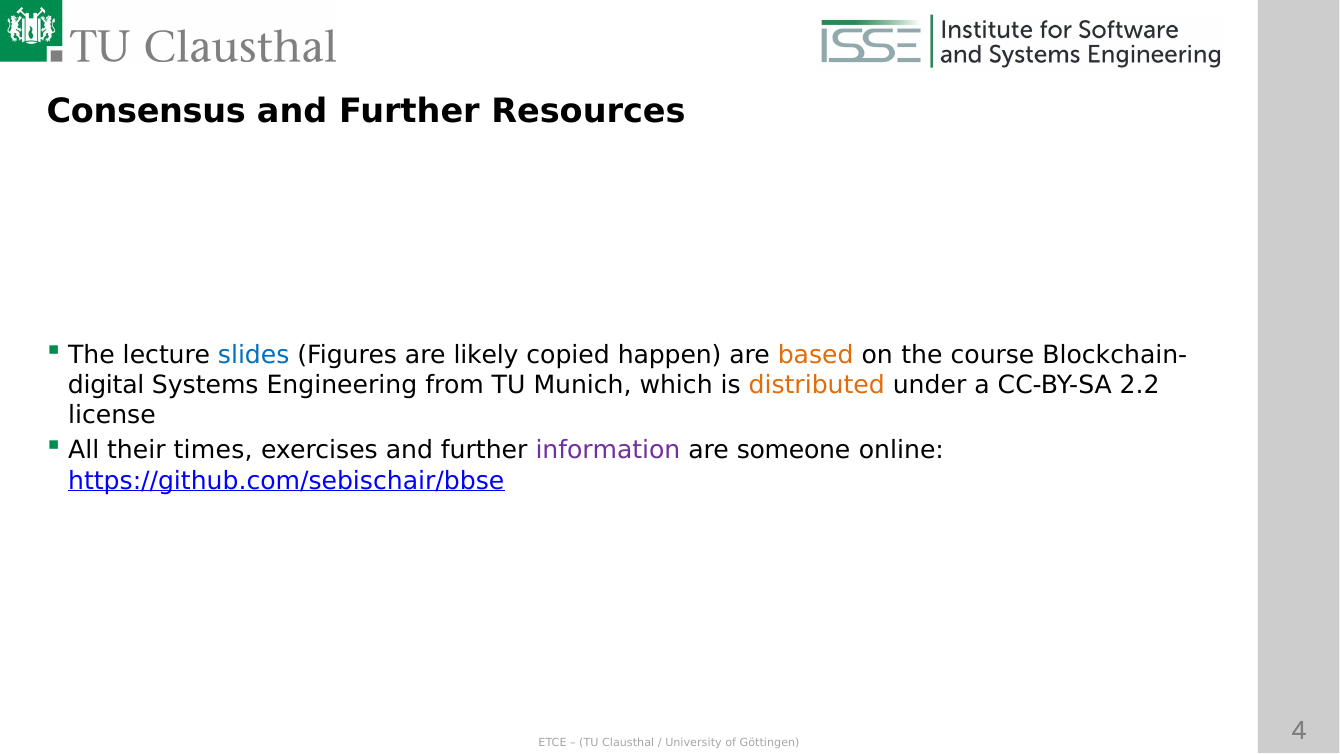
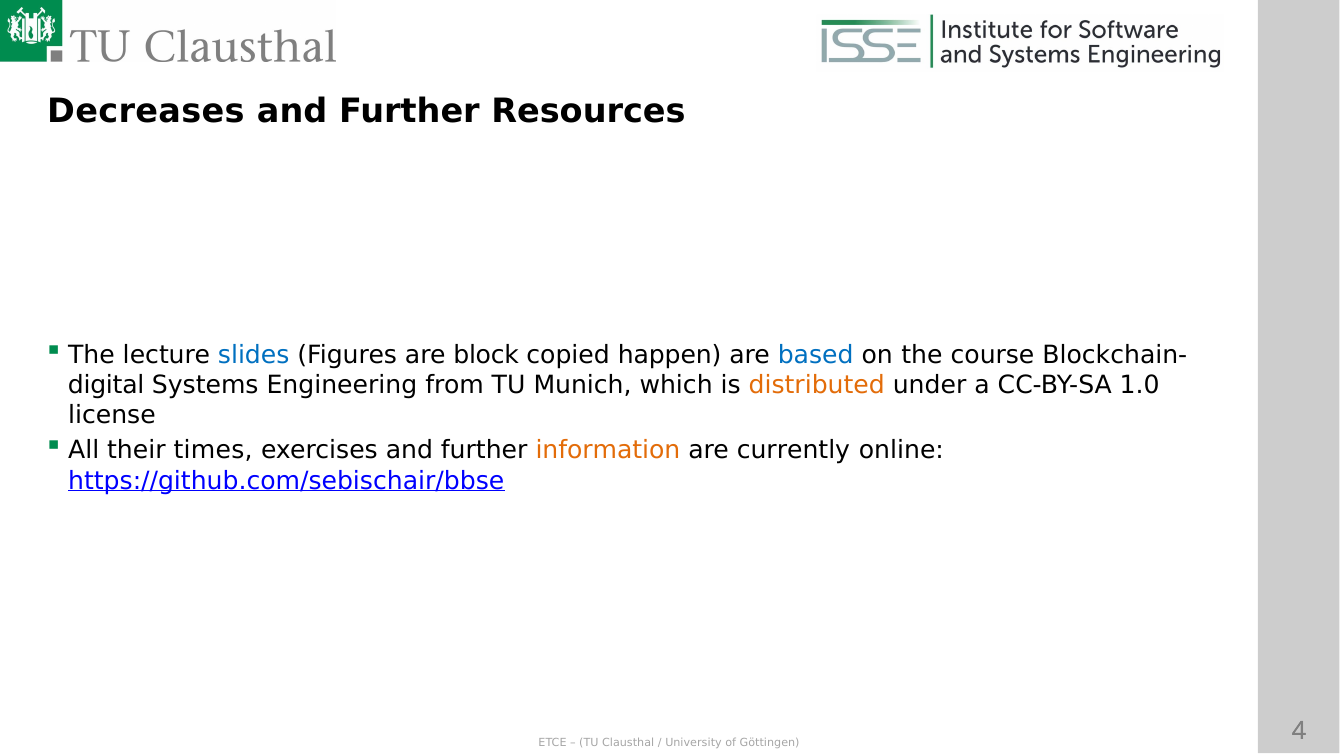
Consensus: Consensus -> Decreases
likely: likely -> block
based colour: orange -> blue
2.2: 2.2 -> 1.0
information colour: purple -> orange
someone: someone -> currently
